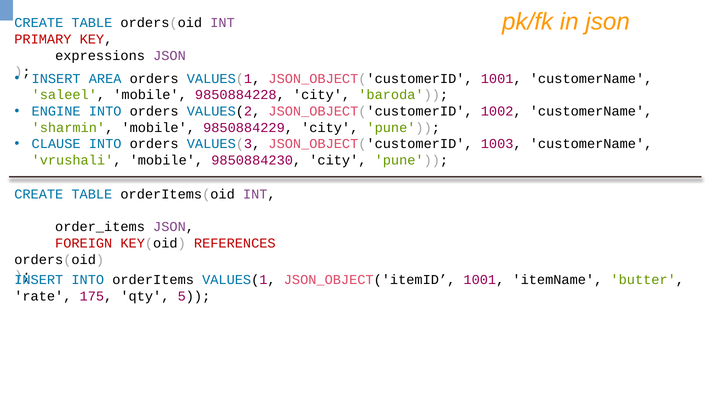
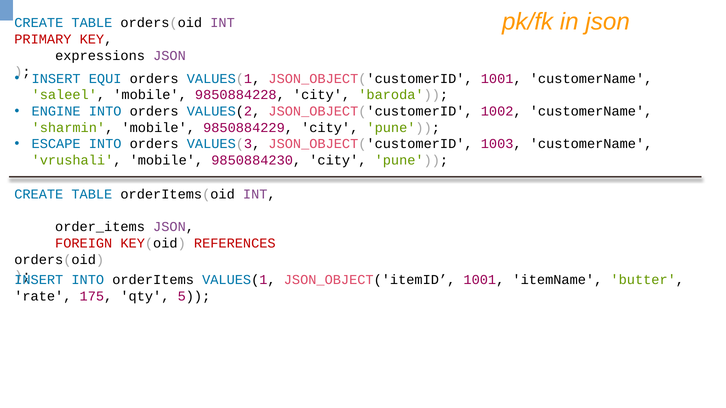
AREA: AREA -> EQUI
CLAUSE: CLAUSE -> ESCAPE
